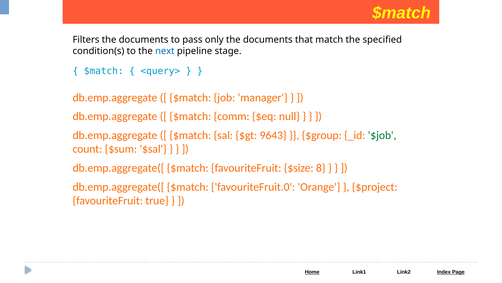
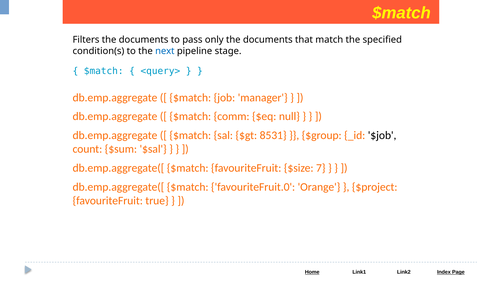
9643: 9643 -> 8531
$job colour: green -> black
8: 8 -> 7
